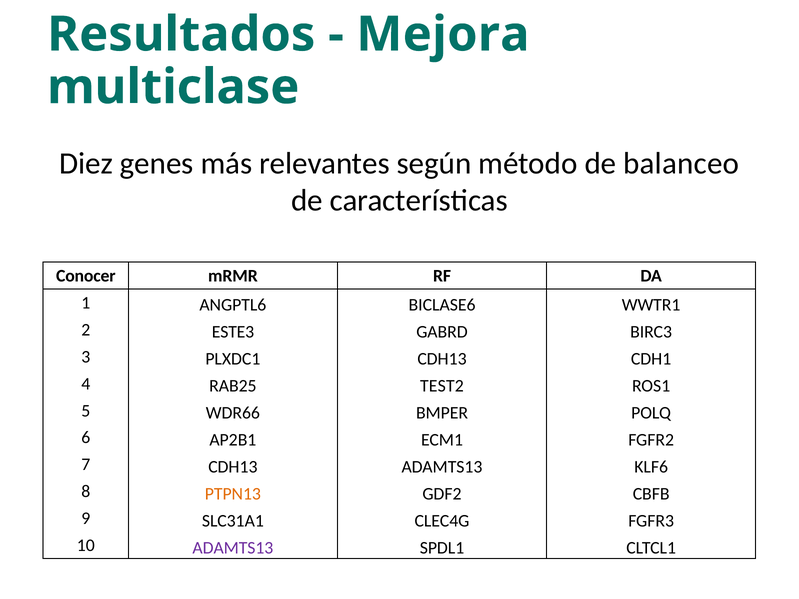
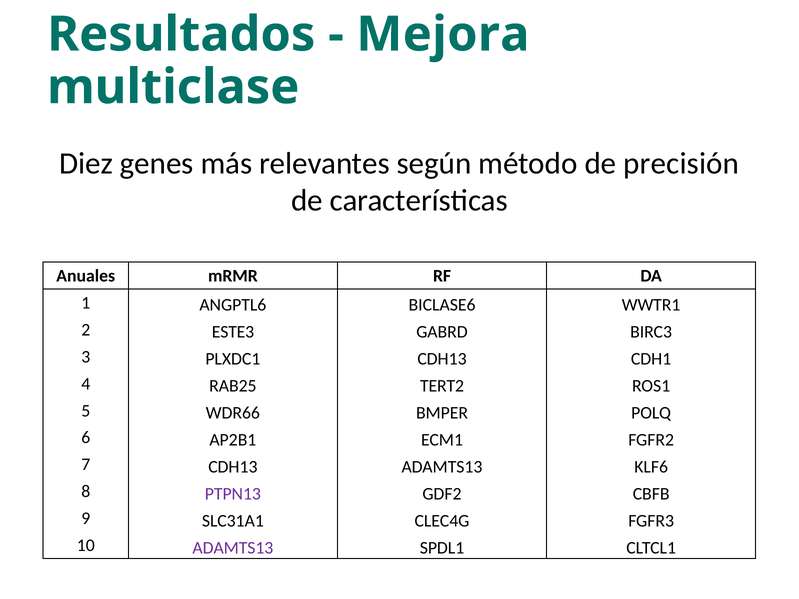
balanceo: balanceo -> precisión
Conocer: Conocer -> Anuales
TEST2: TEST2 -> TERT2
PTPN13 colour: orange -> purple
